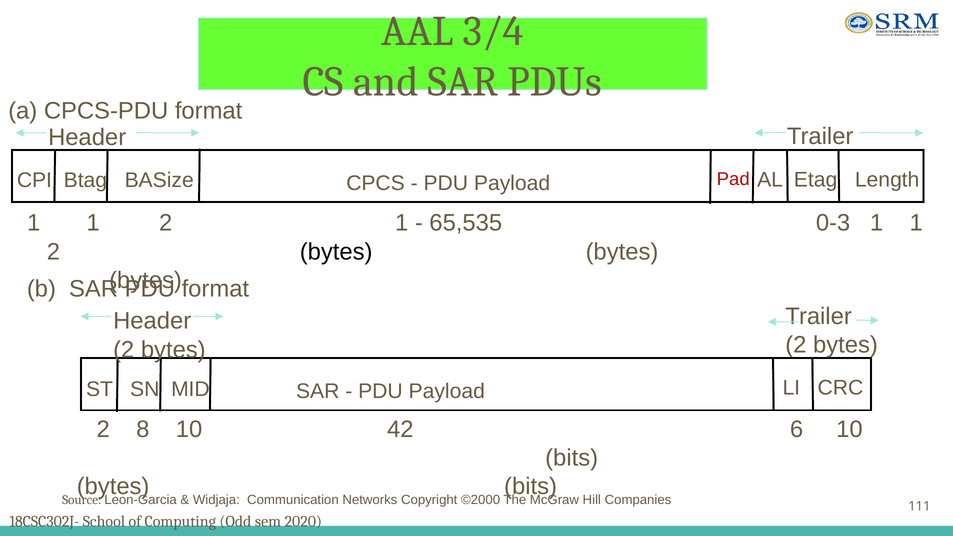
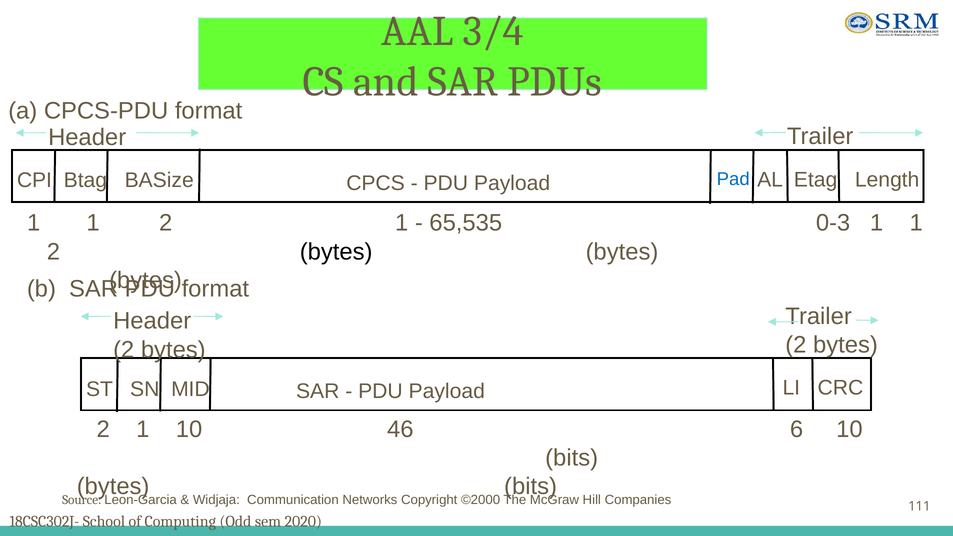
Pad colour: red -> blue
8 at (143, 429): 8 -> 1
42: 42 -> 46
